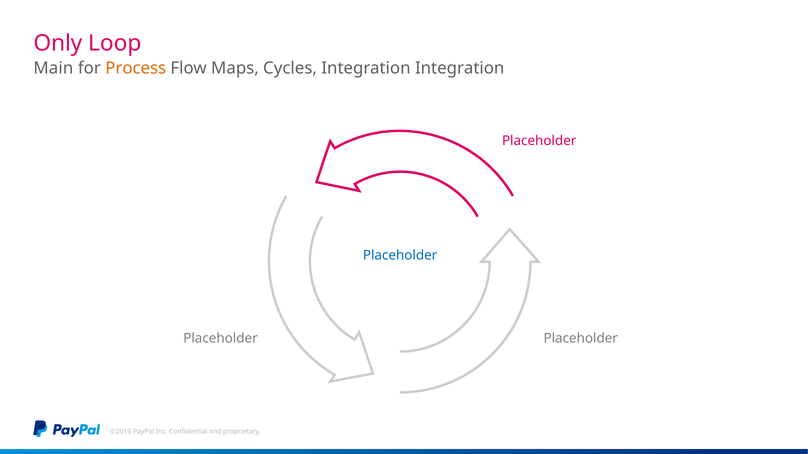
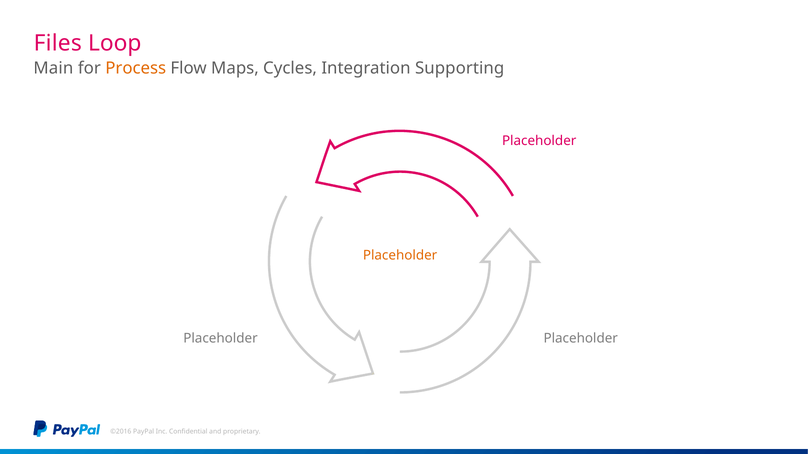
Only: Only -> Files
Integration Integration: Integration -> Supporting
Placeholder at (400, 255) colour: blue -> orange
